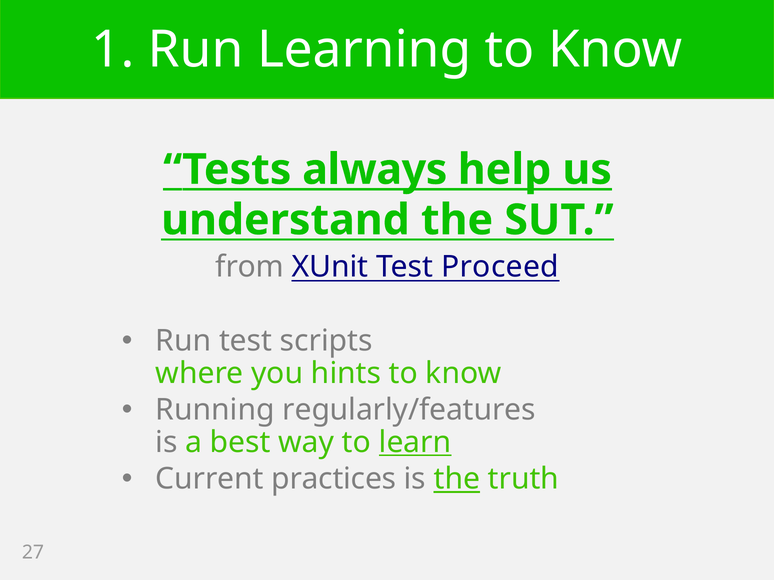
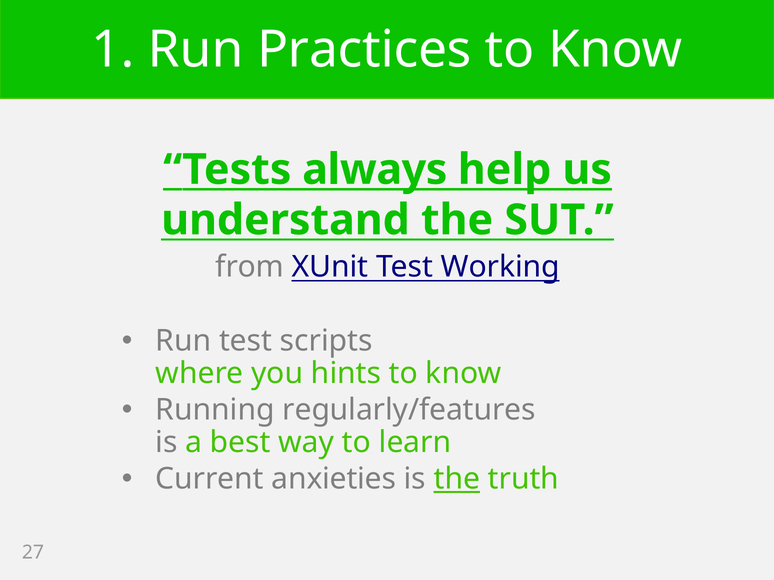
Learning: Learning -> Practices
Proceed: Proceed -> Working
learn underline: present -> none
practices: practices -> anxieties
